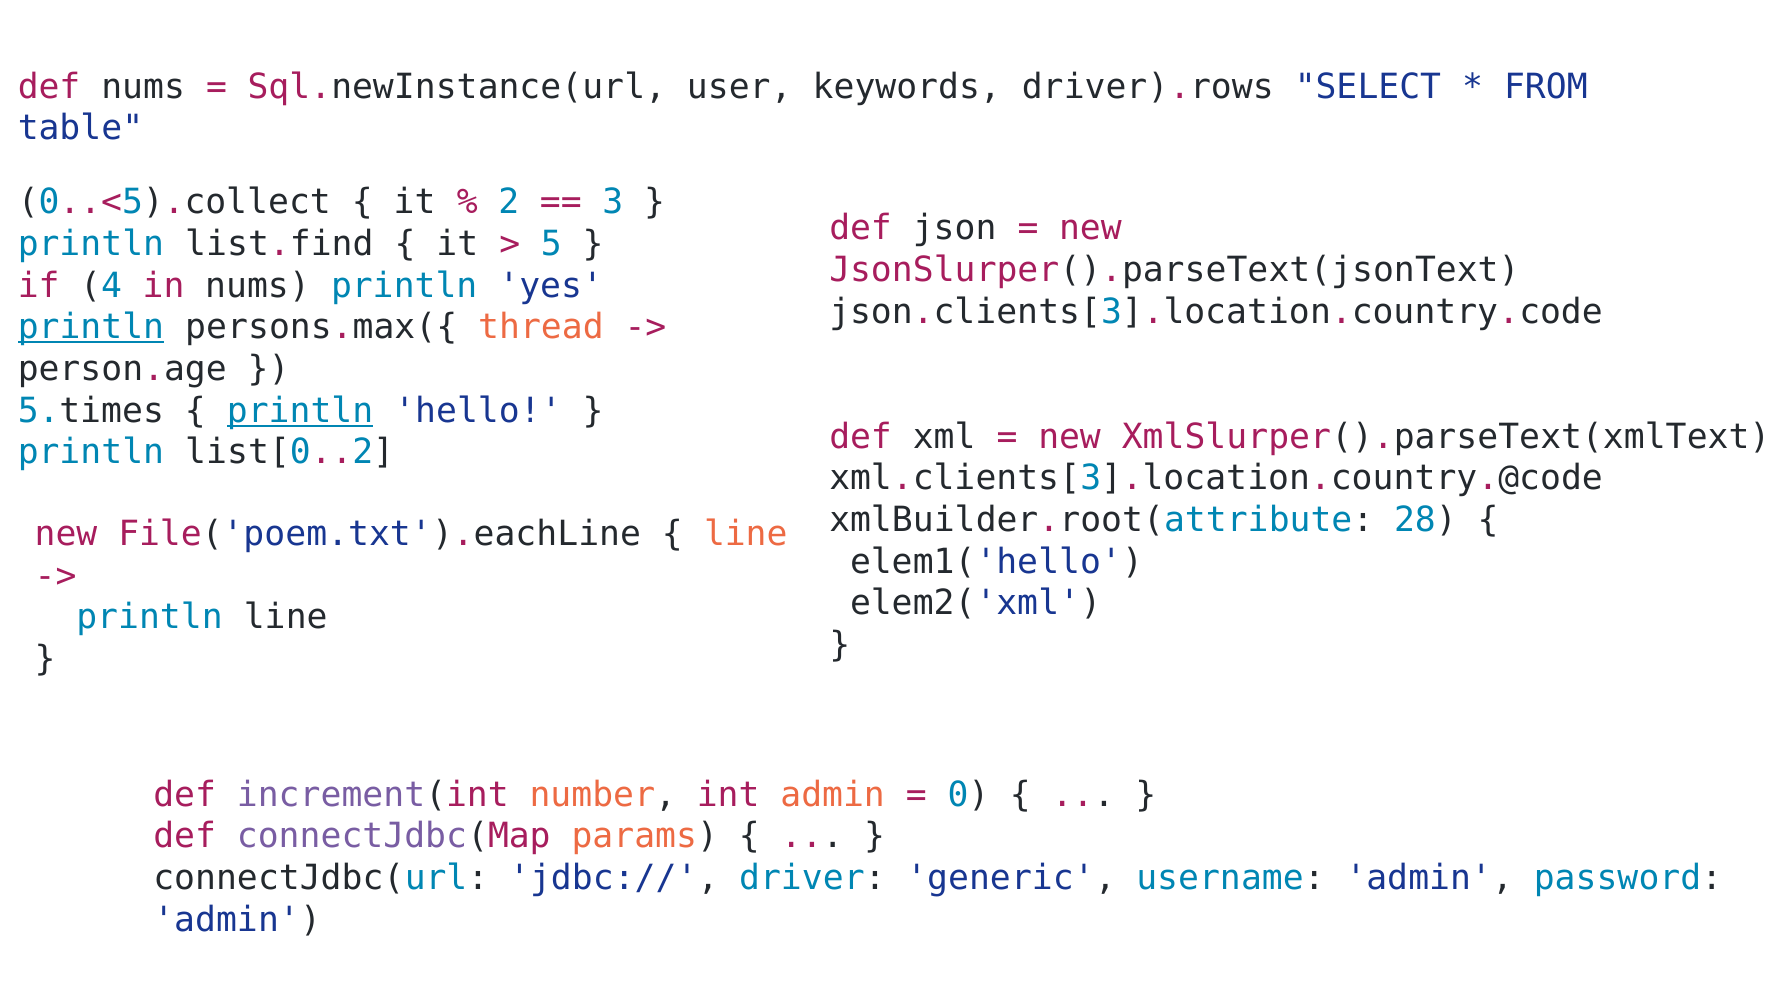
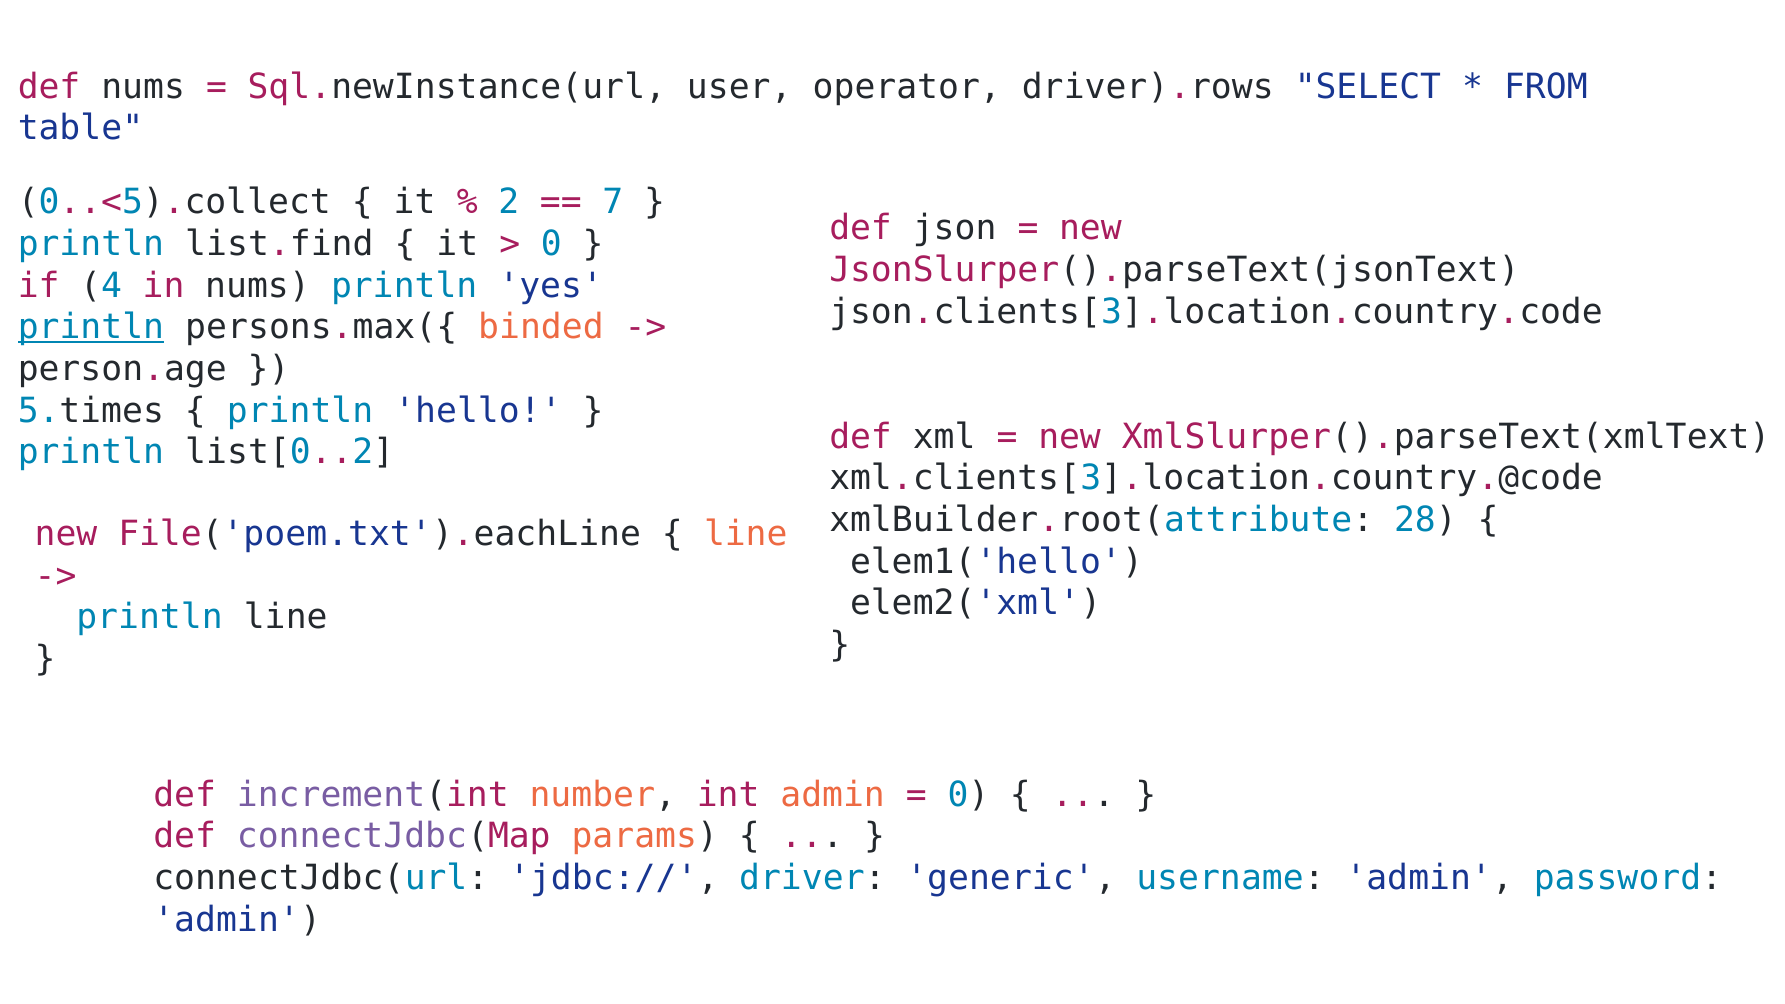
keywords: keywords -> operator
3: 3 -> 7
5 at (551, 244): 5 -> 0
thread: thread -> binded
println at (300, 411) underline: present -> none
